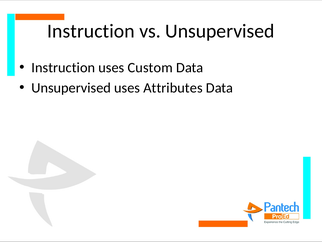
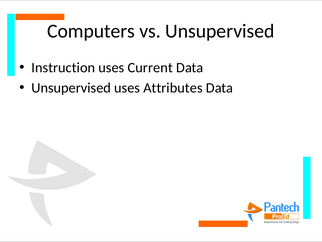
Instruction at (91, 31): Instruction -> Computers
Custom: Custom -> Current
